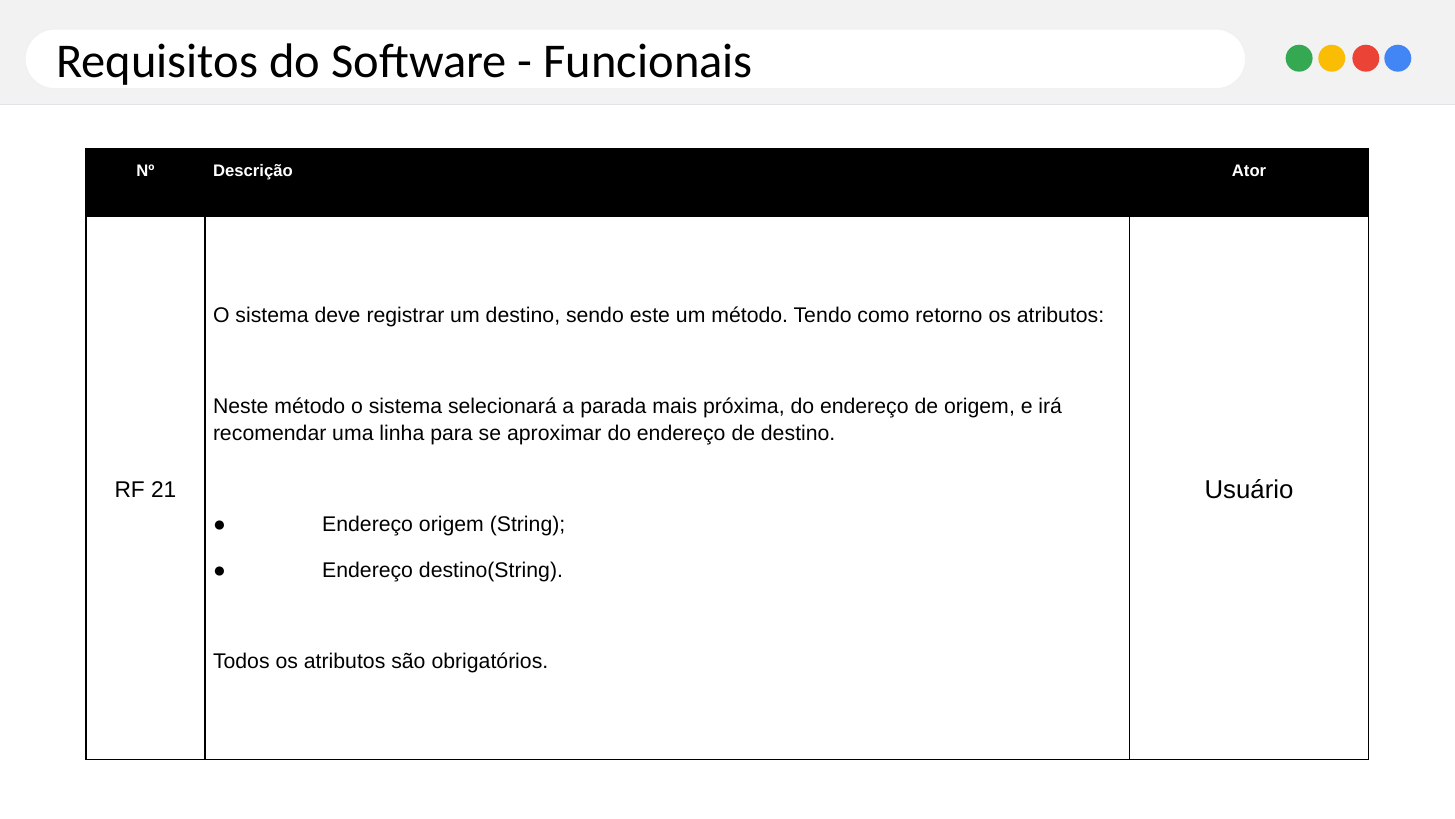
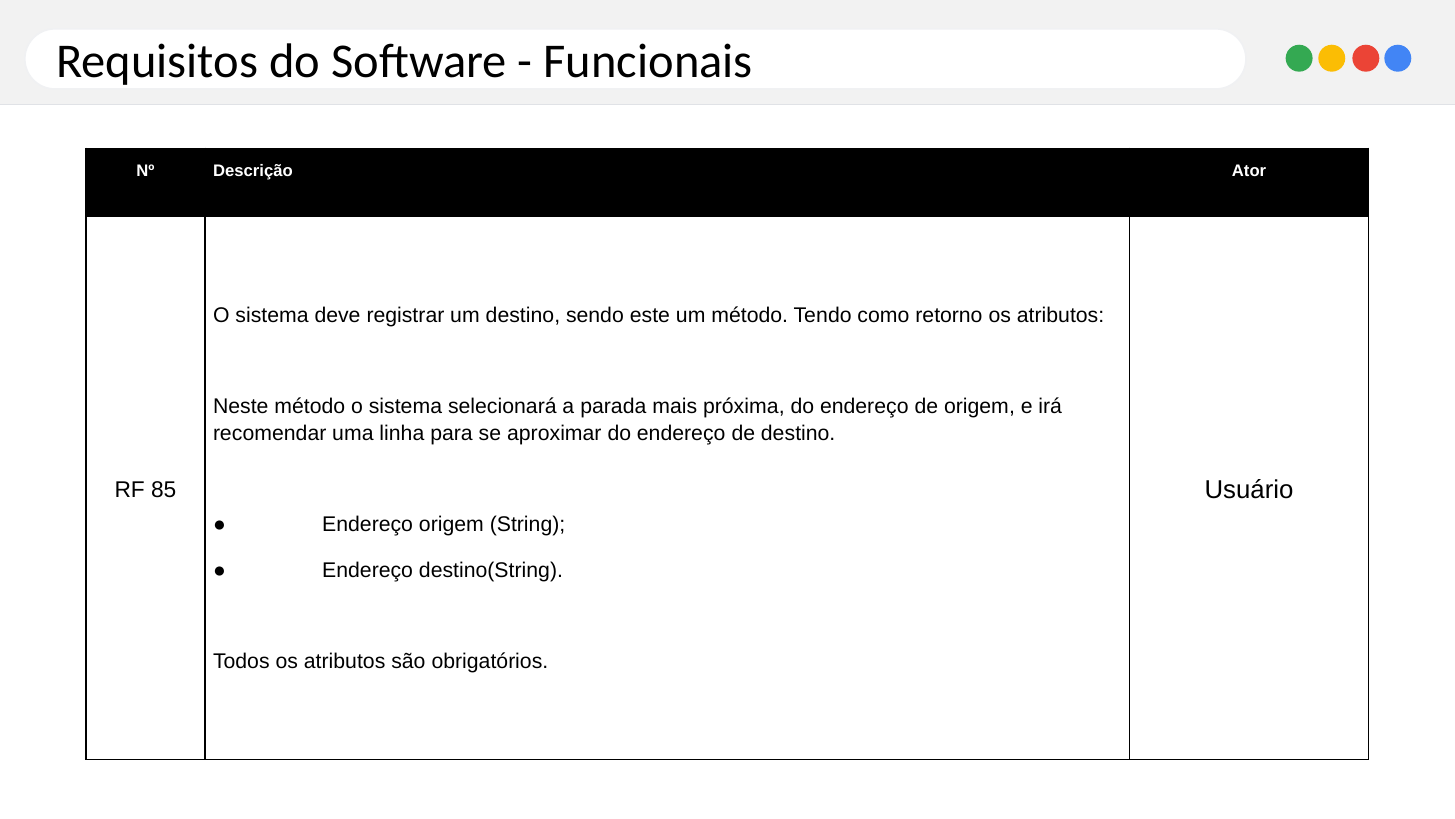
21: 21 -> 85
